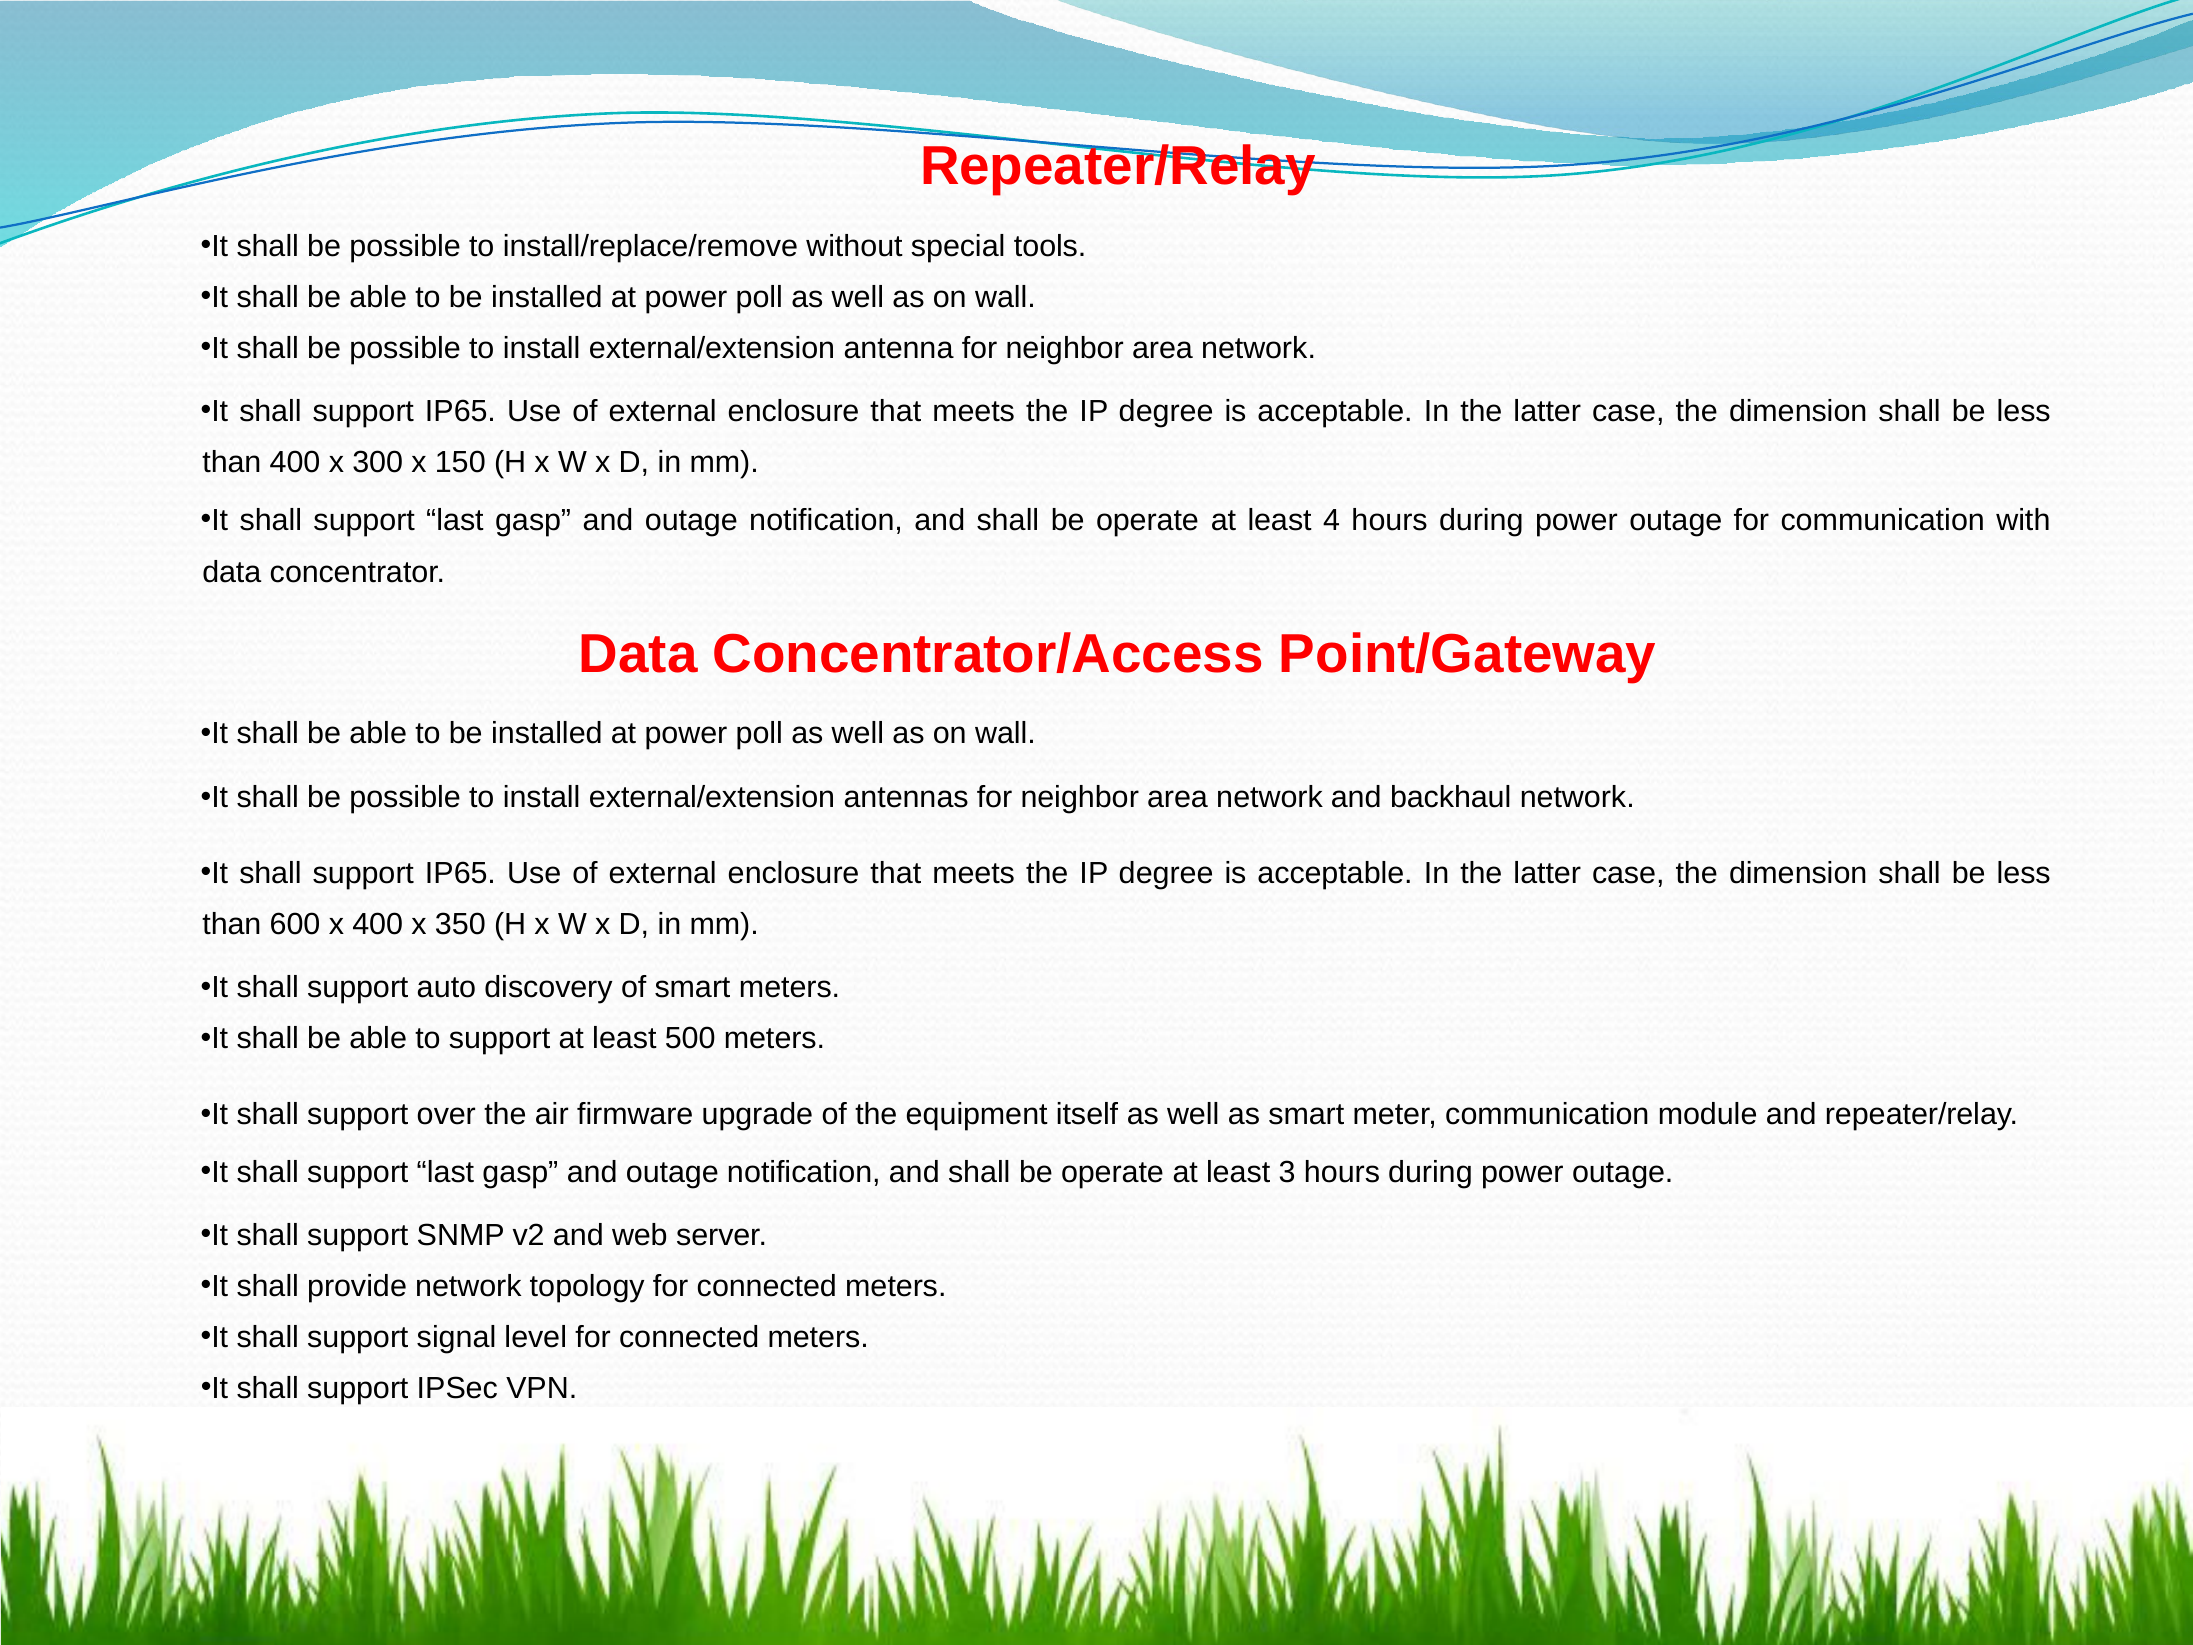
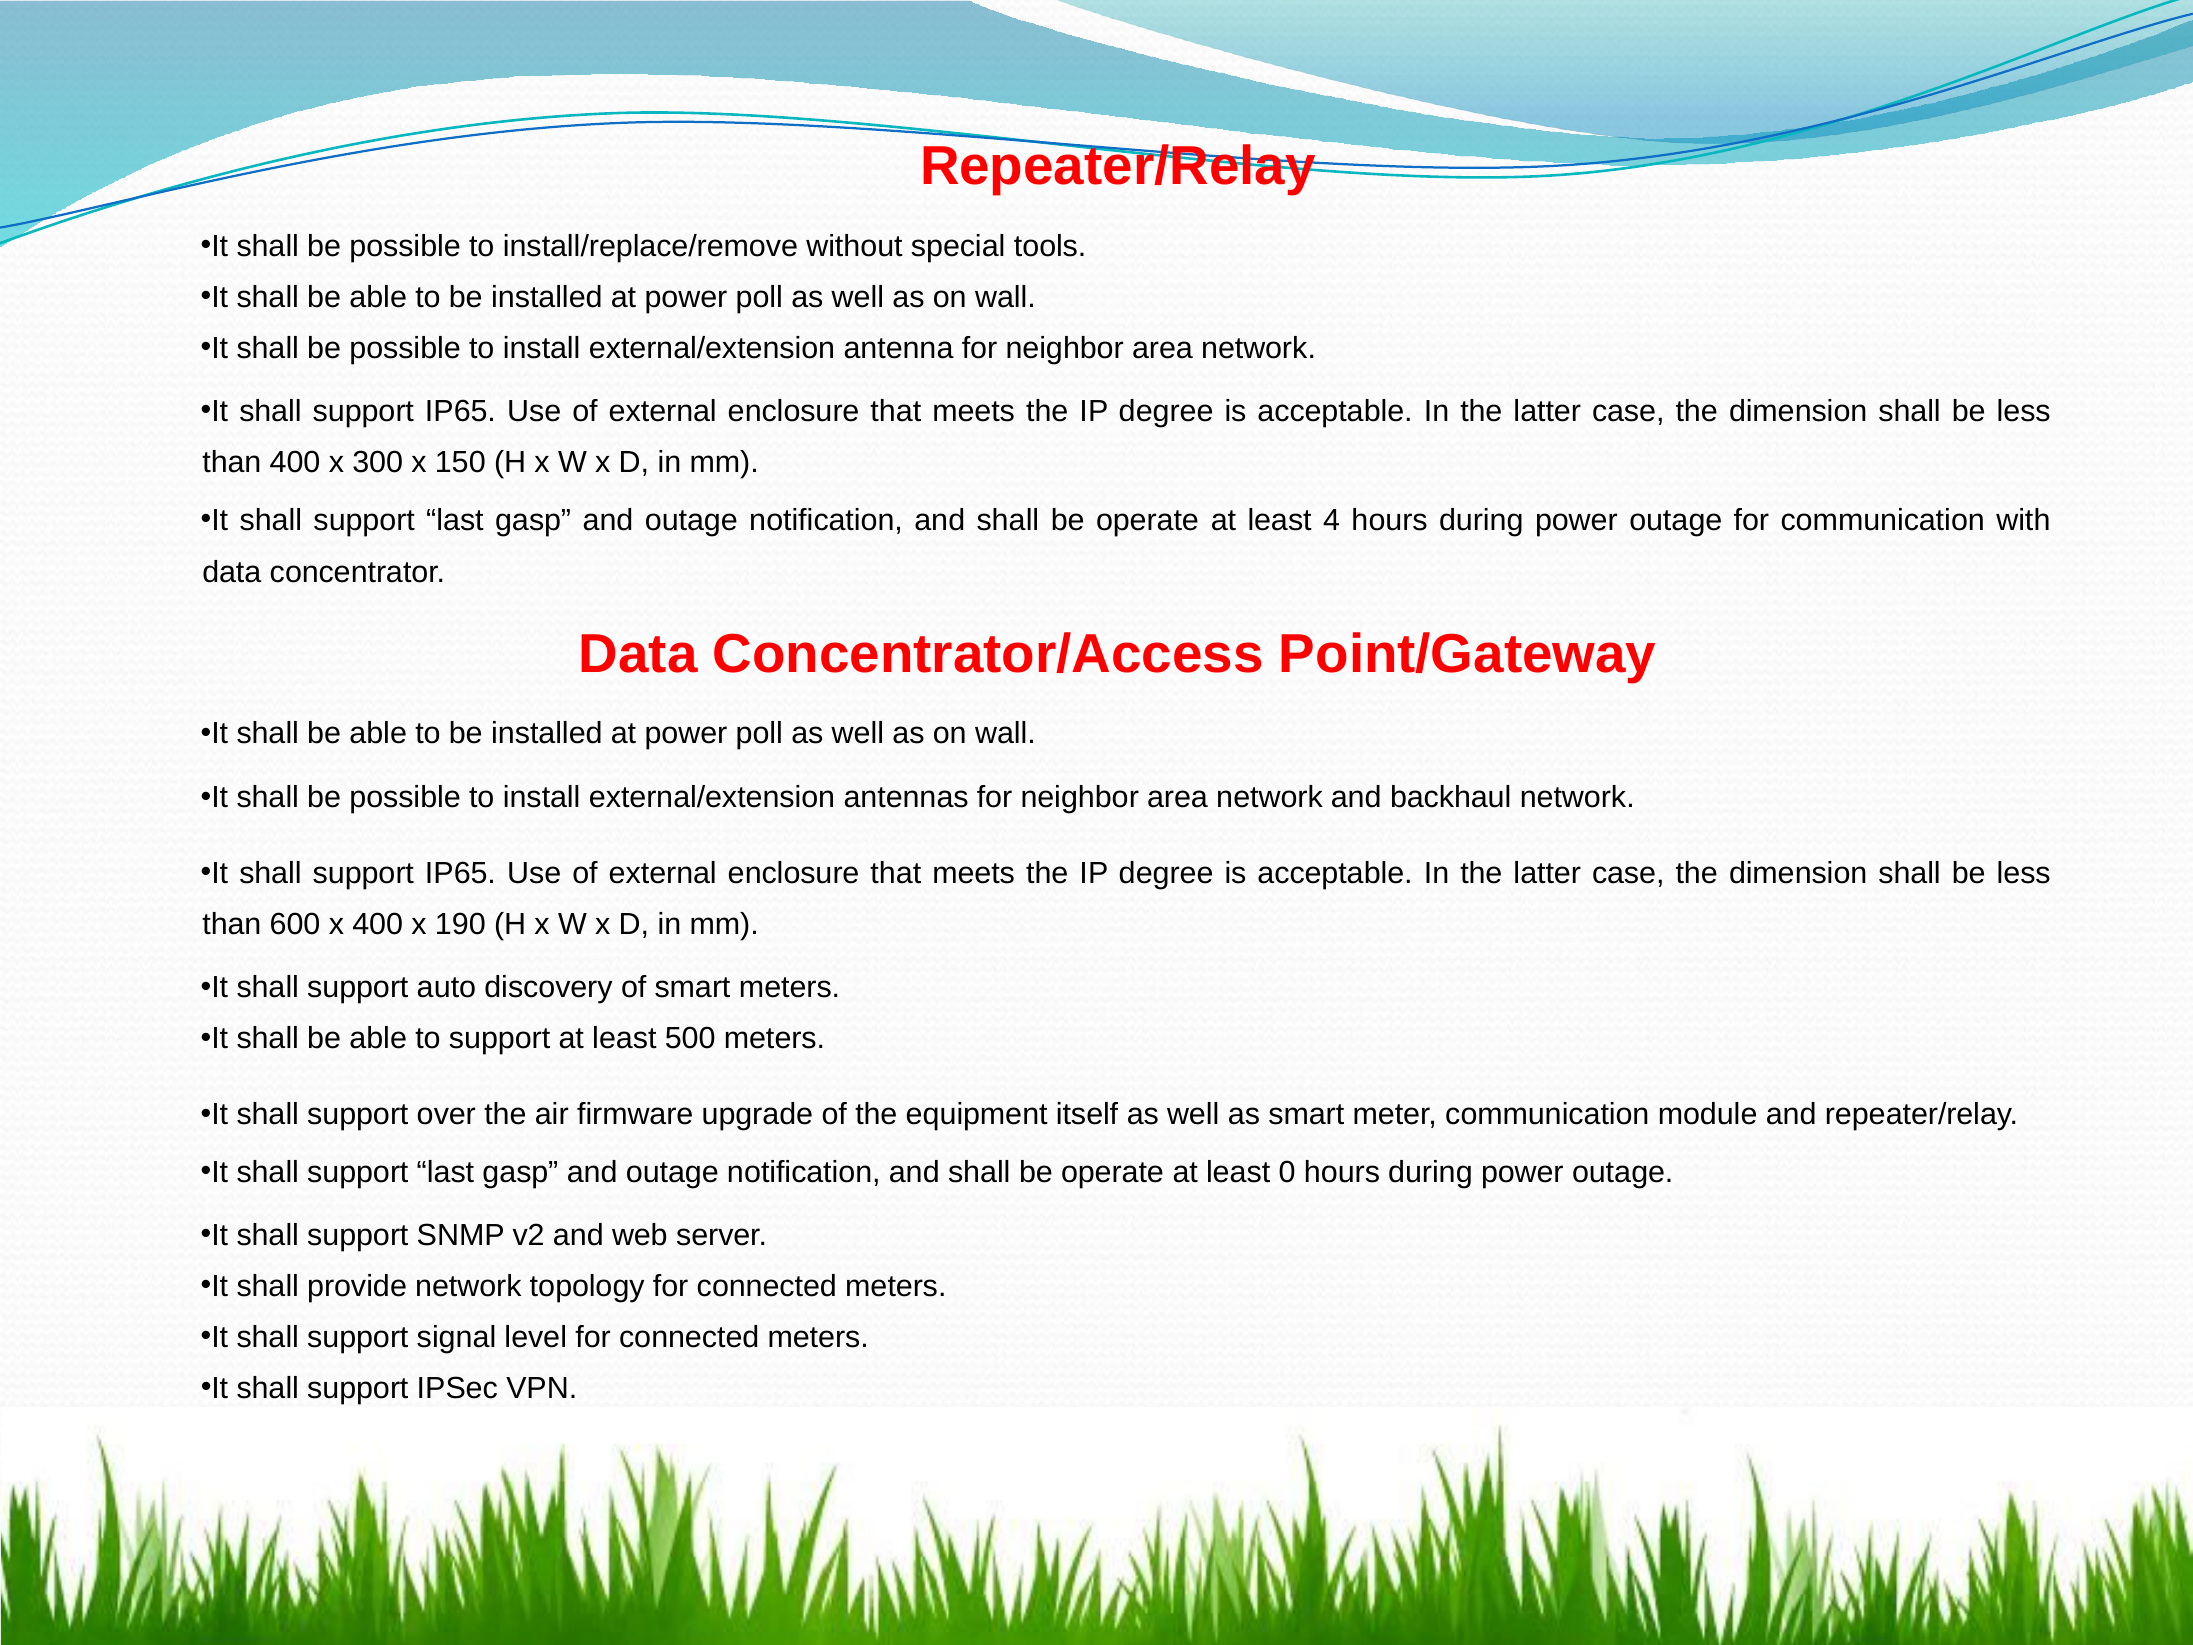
350: 350 -> 190
3: 3 -> 0
